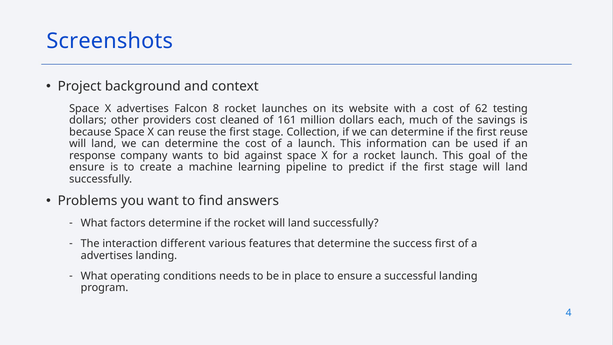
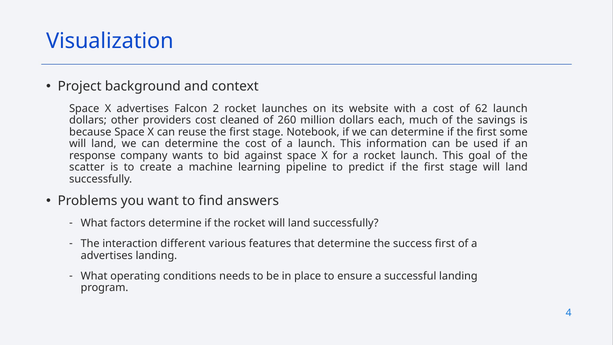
Screenshots: Screenshots -> Visualization
8: 8 -> 2
62 testing: testing -> launch
161: 161 -> 260
Collection: Collection -> Notebook
first reuse: reuse -> some
ensure at (87, 167): ensure -> scatter
